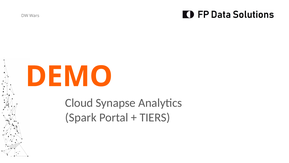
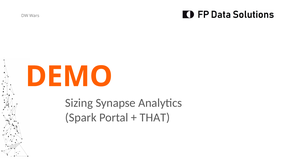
Cloud: Cloud -> Sizing
TIERS: TIERS -> THAT
